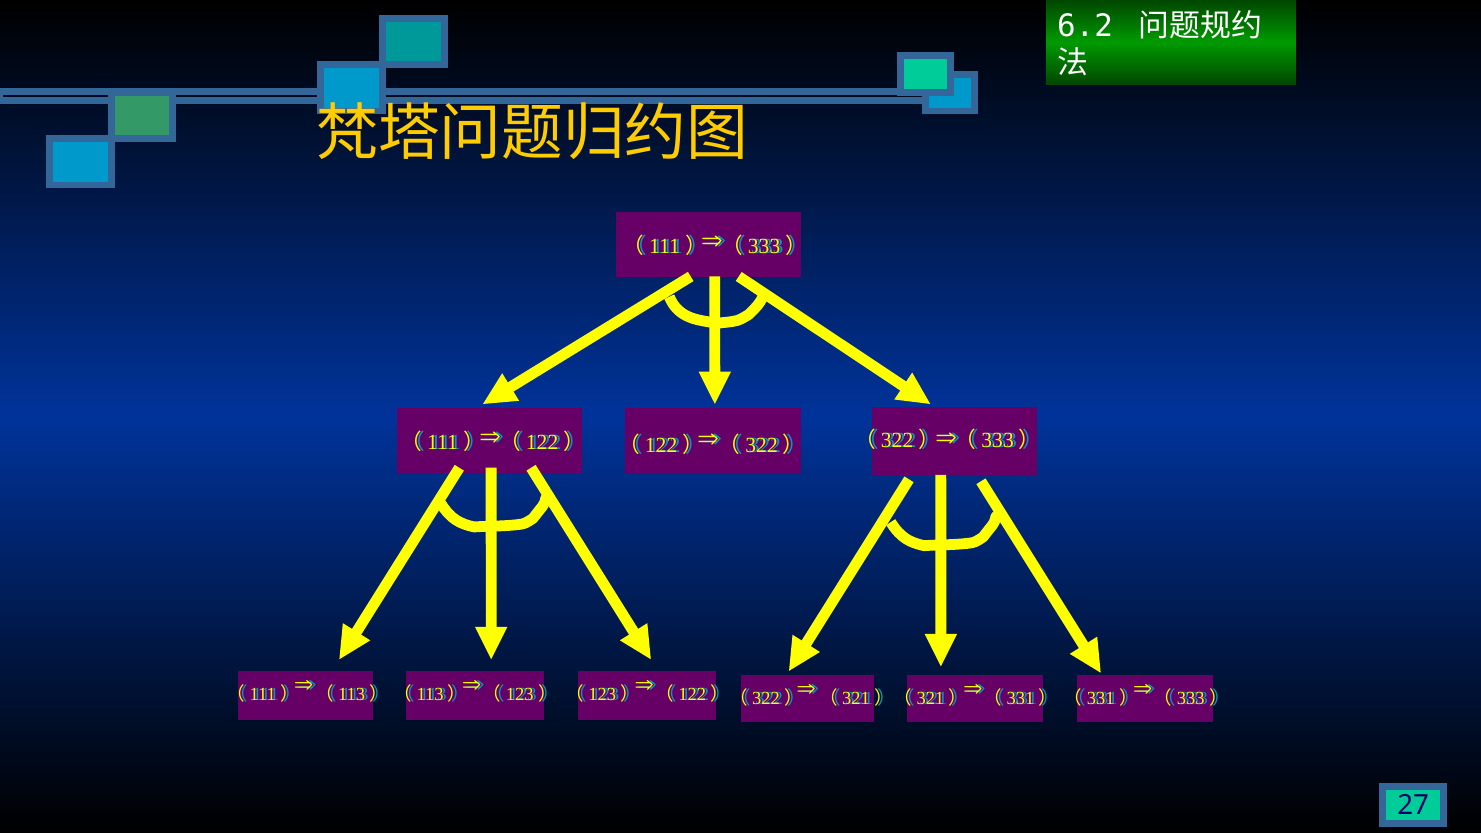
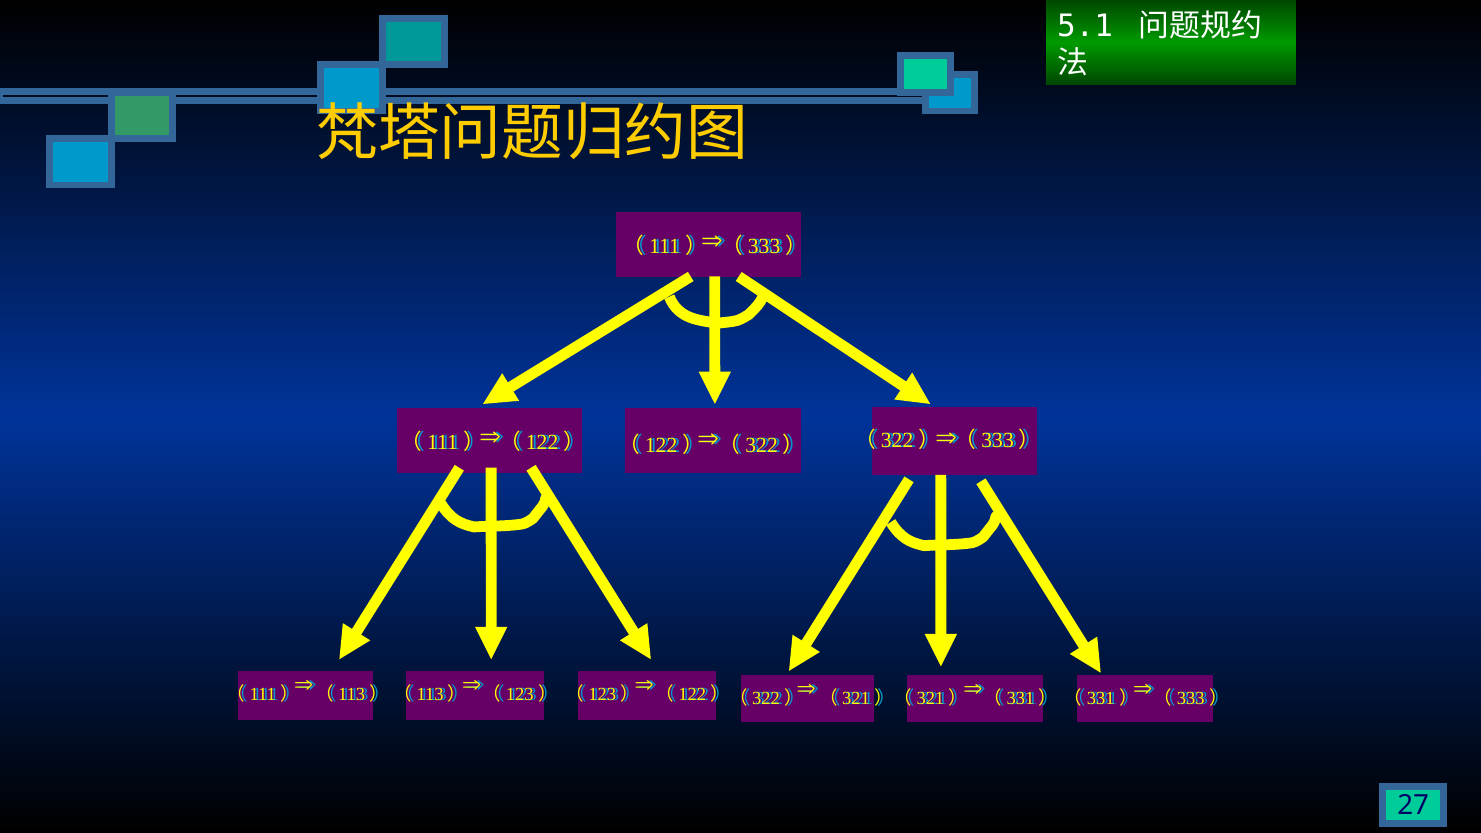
6.2: 6.2 -> 5.1
